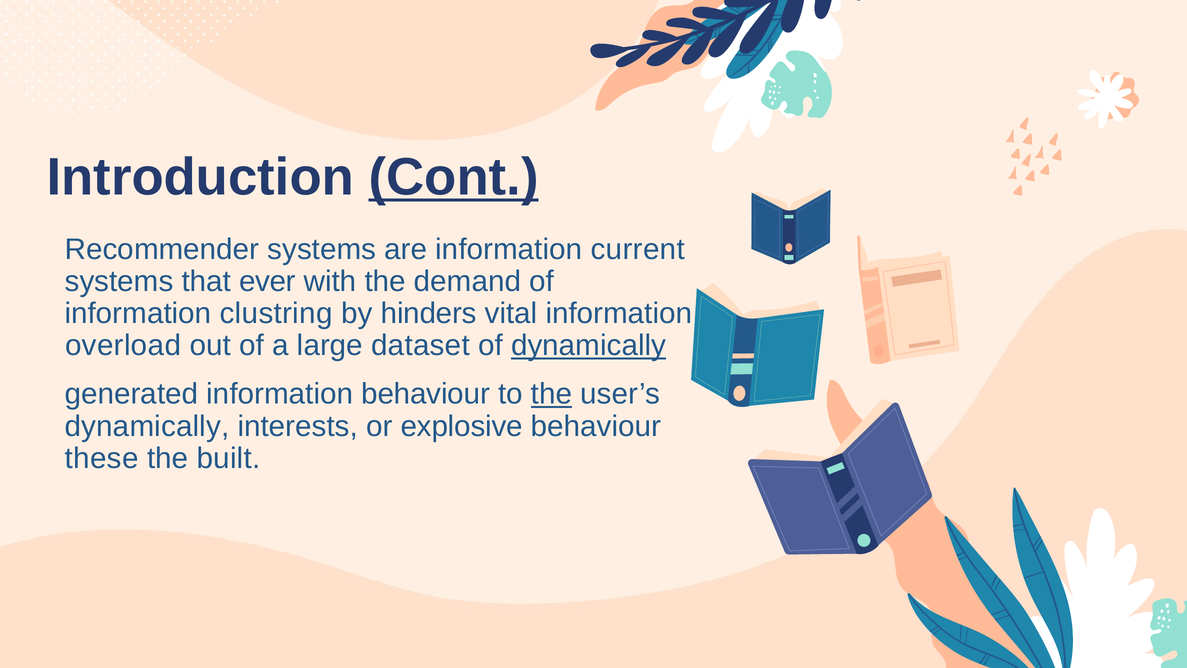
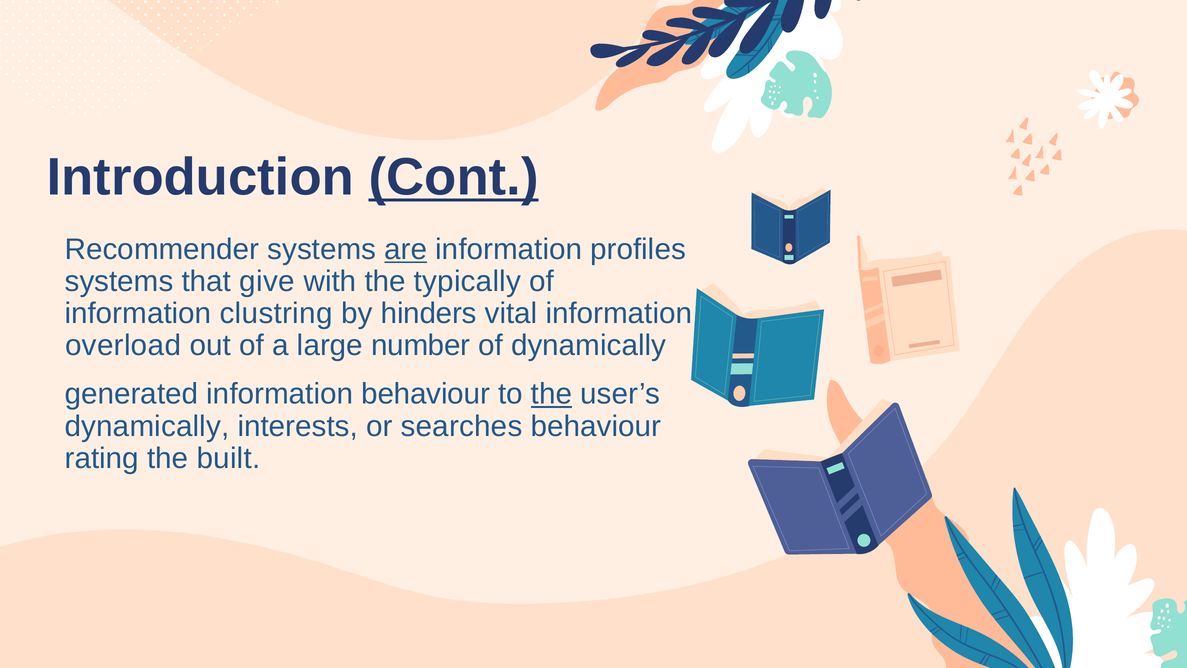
are underline: none -> present
current: current -> profiles
ever: ever -> give
demand: demand -> typically
dataset: dataset -> number
dynamically at (589, 345) underline: present -> none
explosive: explosive -> searches
these: these -> rating
